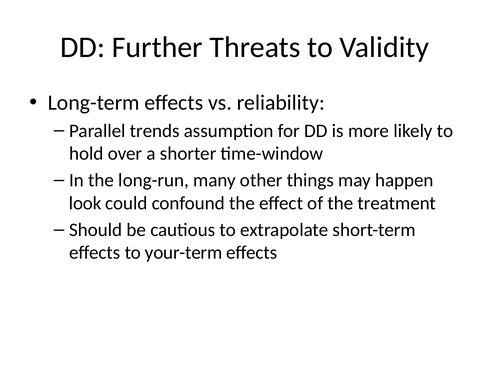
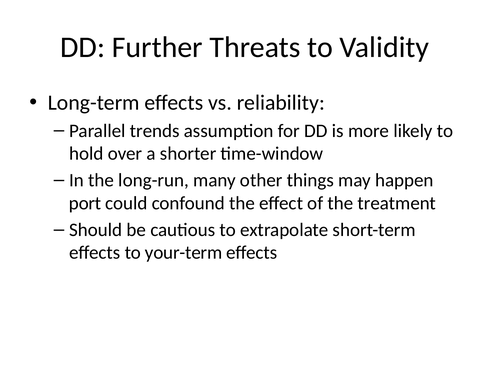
look: look -> port
